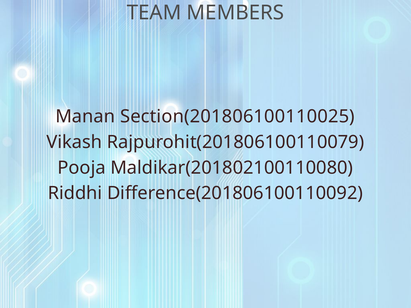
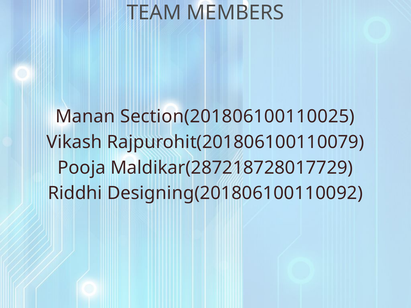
Maldikar(201802100110080: Maldikar(201802100110080 -> Maldikar(287218728017729
Difference(201806100110092: Difference(201806100110092 -> Designing(201806100110092
